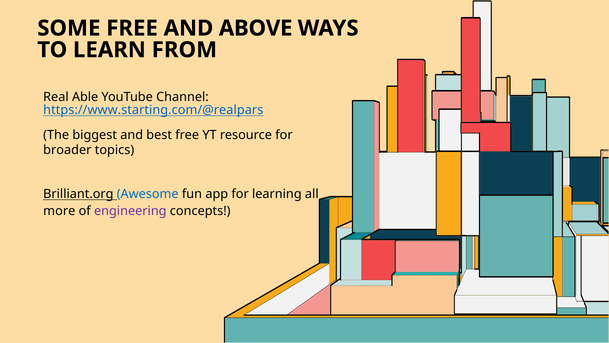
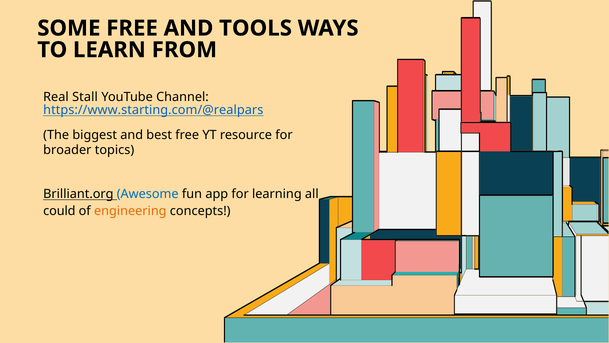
ABOVE: ABOVE -> TOOLS
Able: Able -> Stall
more: more -> could
engineering colour: purple -> orange
